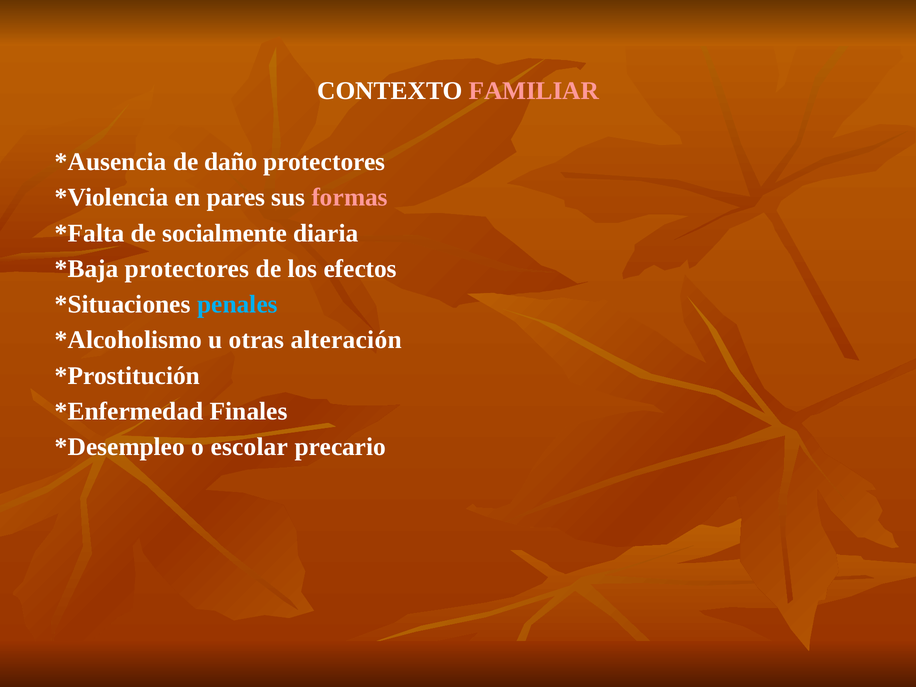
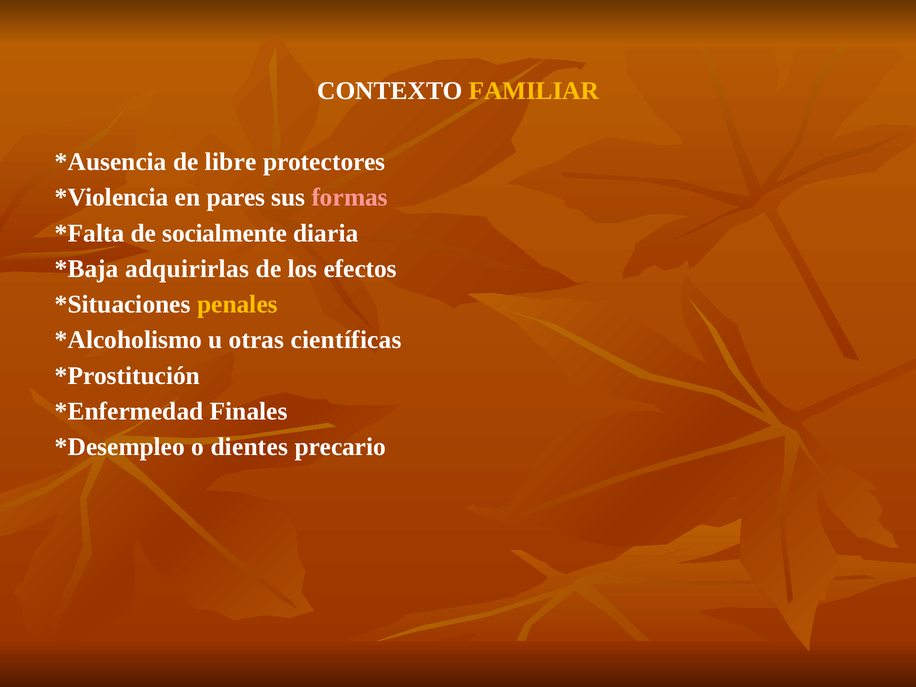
FAMILIAR colour: pink -> yellow
daño: daño -> libre
protectores at (187, 269): protectores -> adquirirlas
penales colour: light blue -> yellow
alteración: alteración -> científicas
escolar: escolar -> dientes
